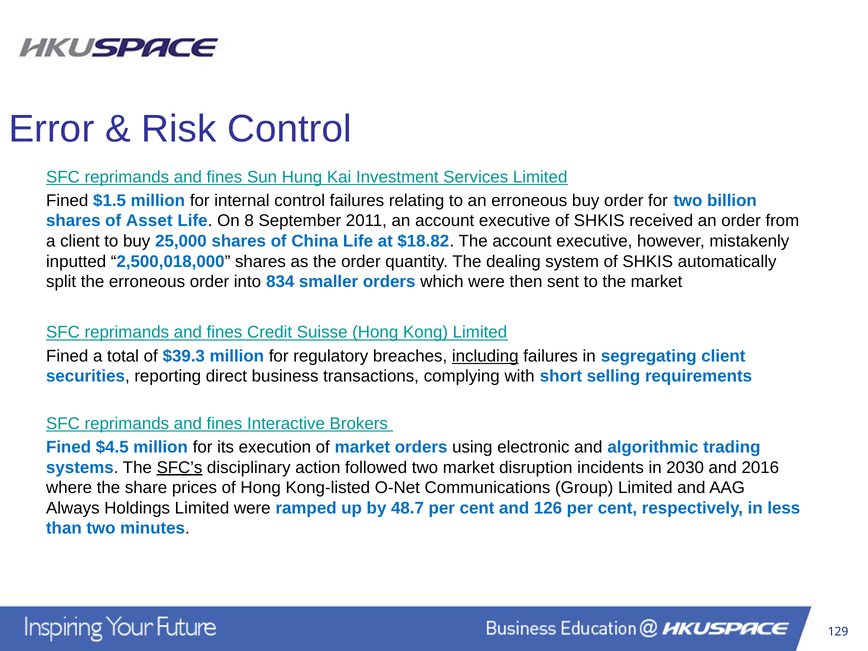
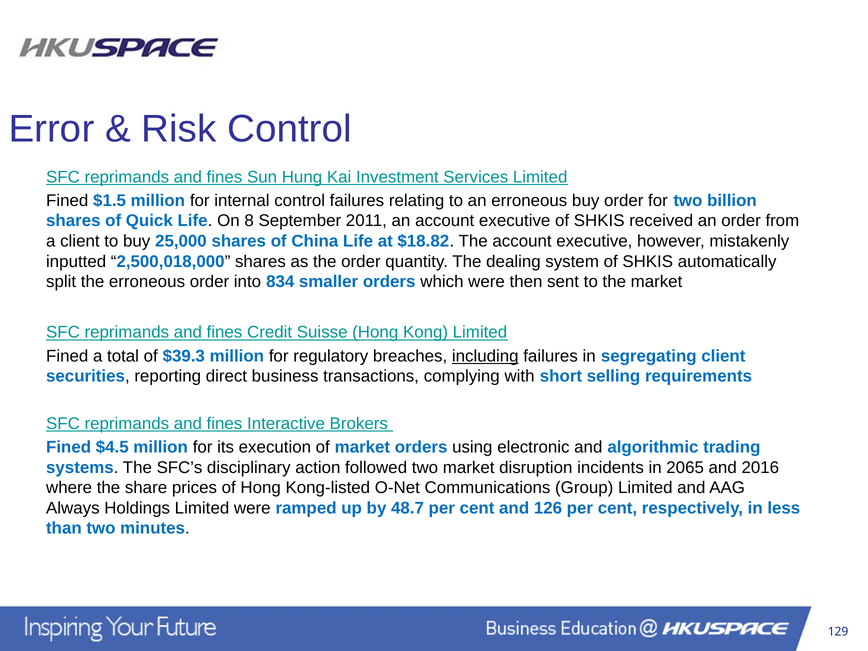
Asset: Asset -> Quick
SFC’s underline: present -> none
2030: 2030 -> 2065
